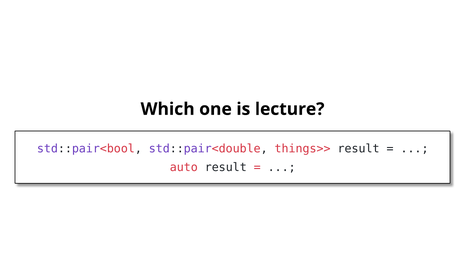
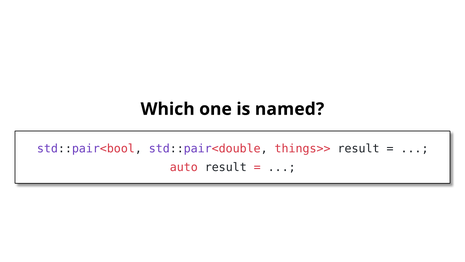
lecture: lecture -> named
